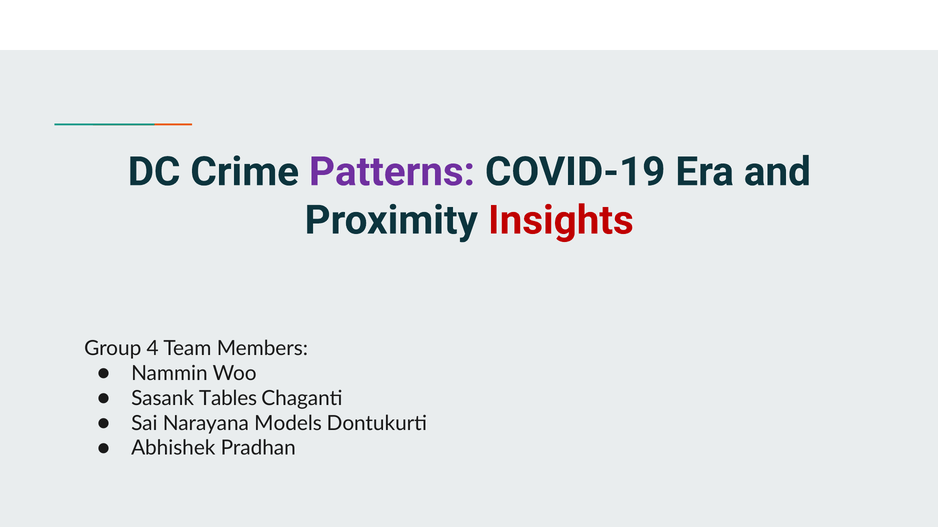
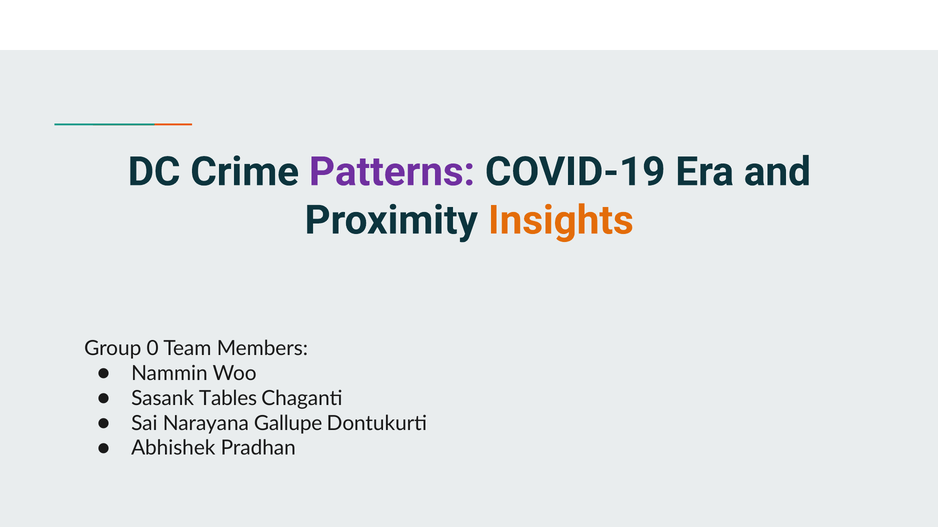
Insights colour: red -> orange
4: 4 -> 0
Models: Models -> Gallupe
